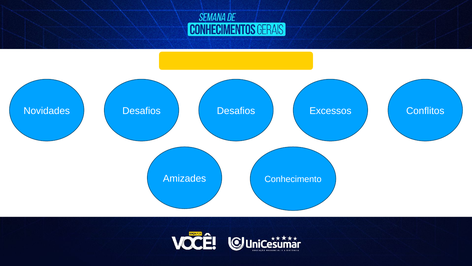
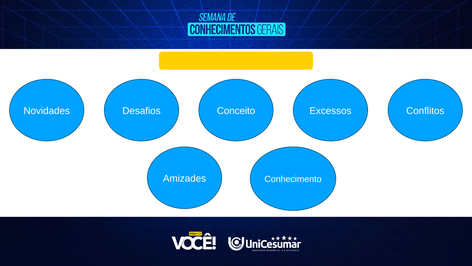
Desafios Desafios: Desafios -> Conceito
